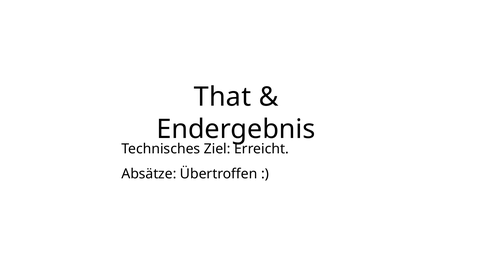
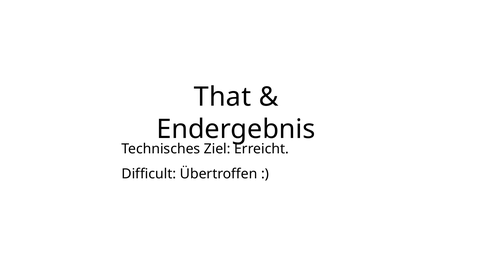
Absätze: Absätze -> Difficult
